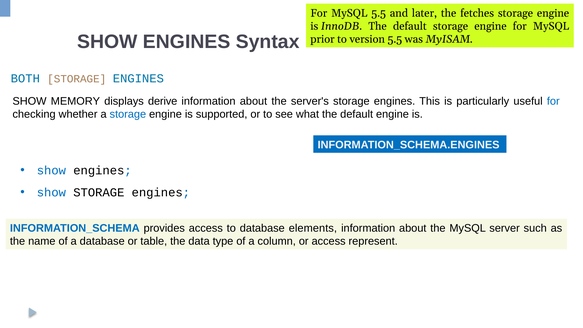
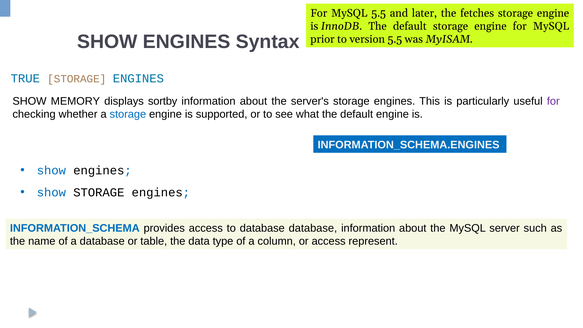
BOTH: BOTH -> TRUE
derive: derive -> sortby
for at (553, 101) colour: blue -> purple
database elements: elements -> database
